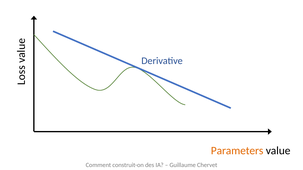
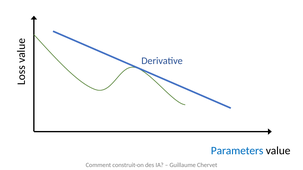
Parameters colour: orange -> blue
